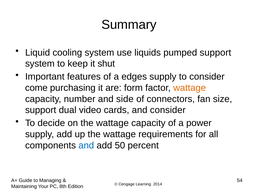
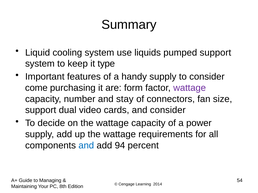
shut: shut -> type
edges: edges -> handy
wattage at (190, 88) colour: orange -> purple
side: side -> stay
50: 50 -> 94
